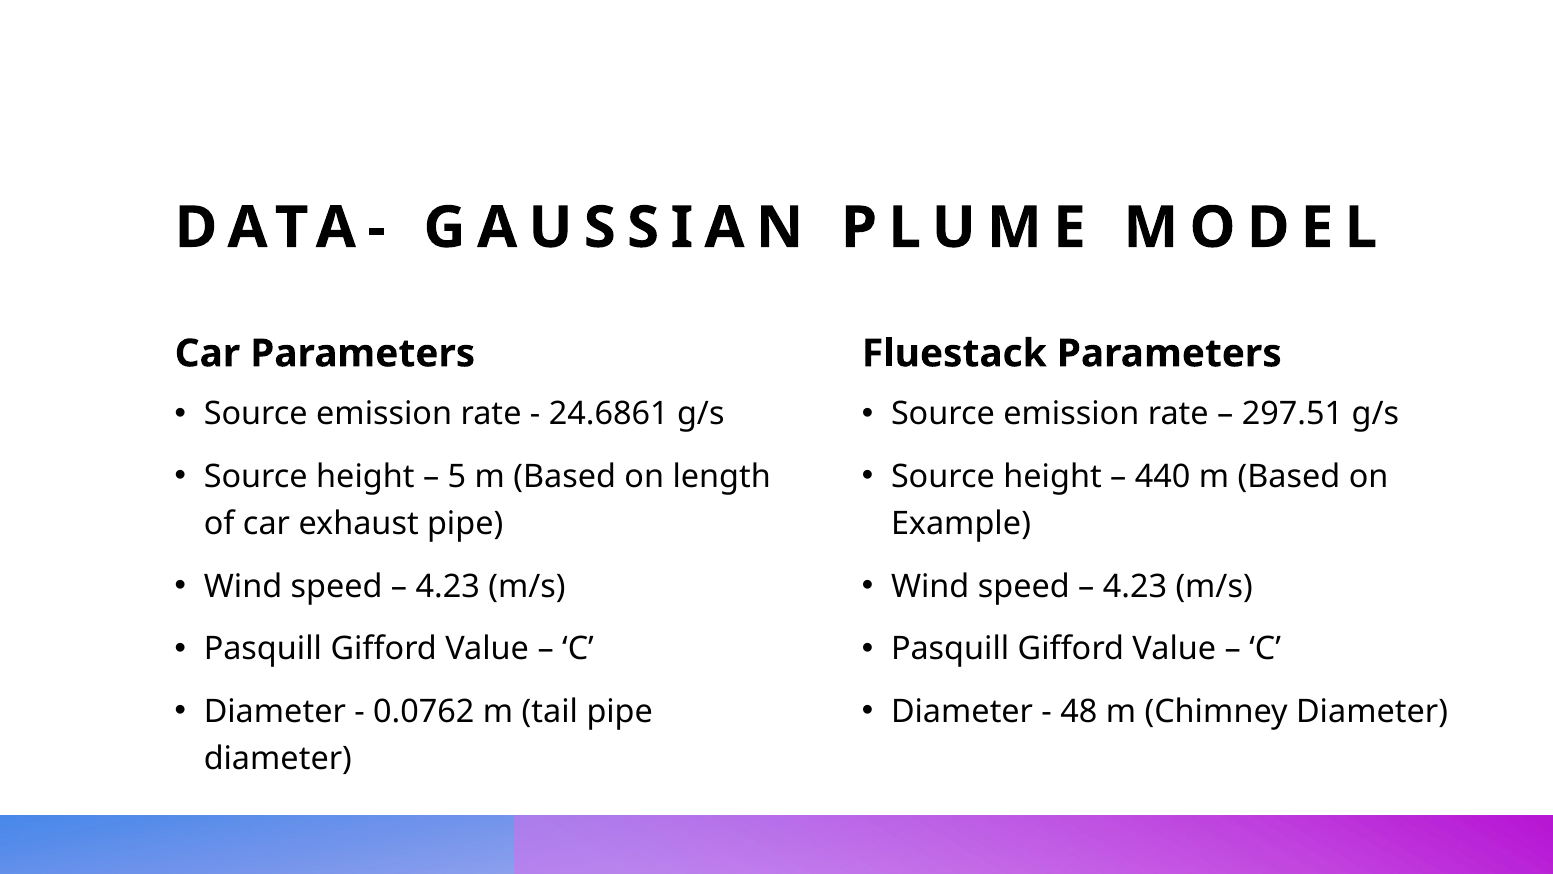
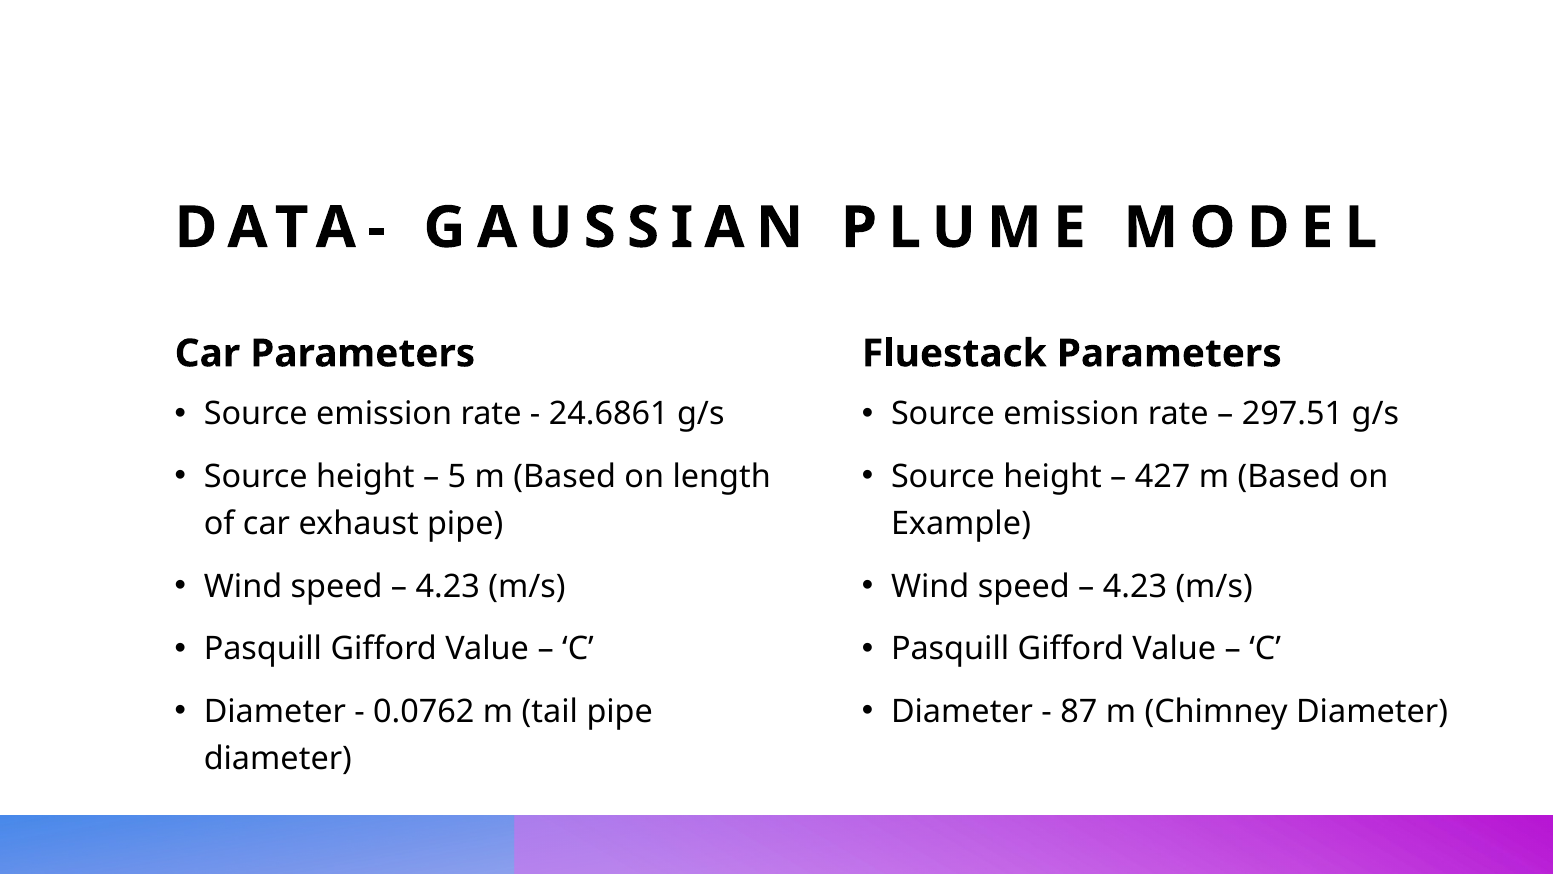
440: 440 -> 427
48: 48 -> 87
